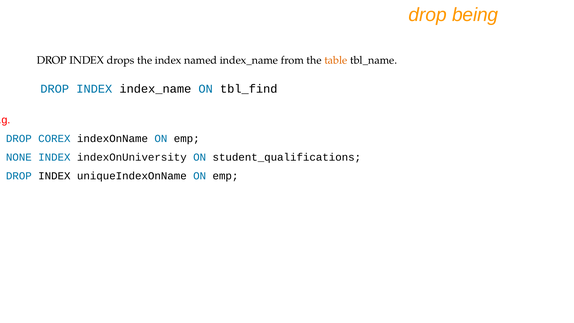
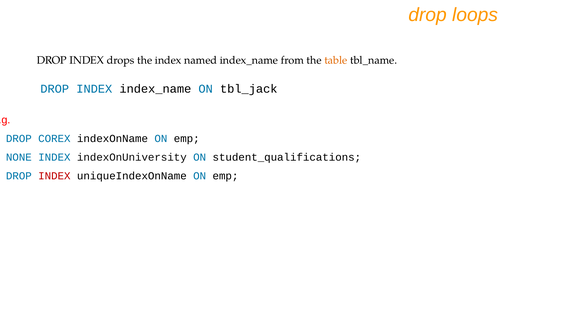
being: being -> loops
tbl_find: tbl_find -> tbl_jack
INDEX at (54, 176) colour: black -> red
